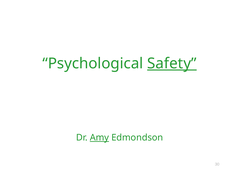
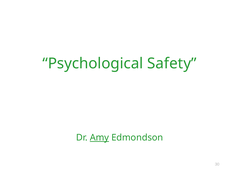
Safety underline: present -> none
